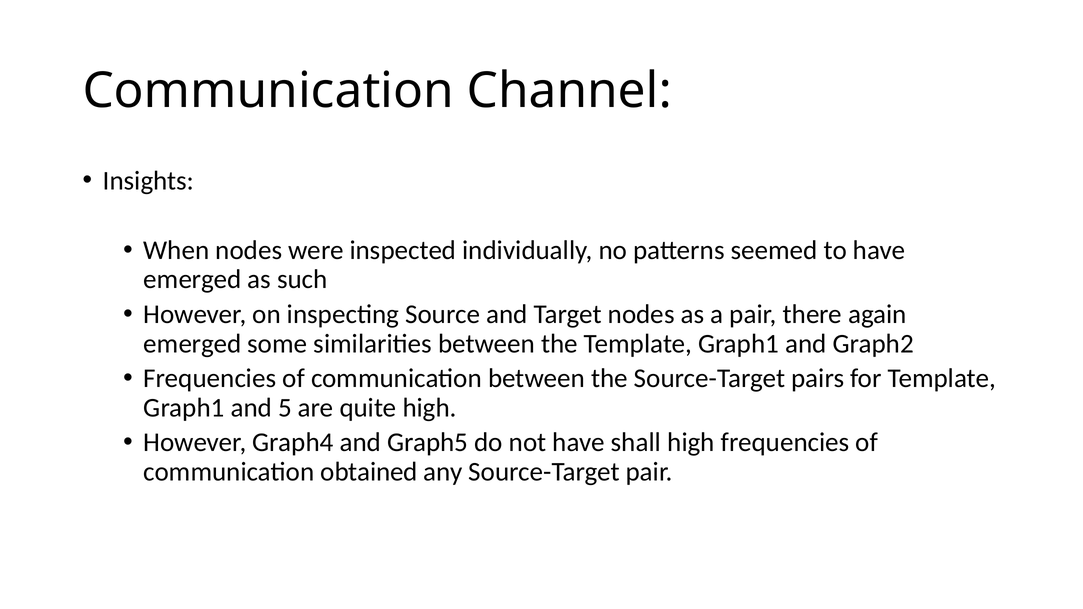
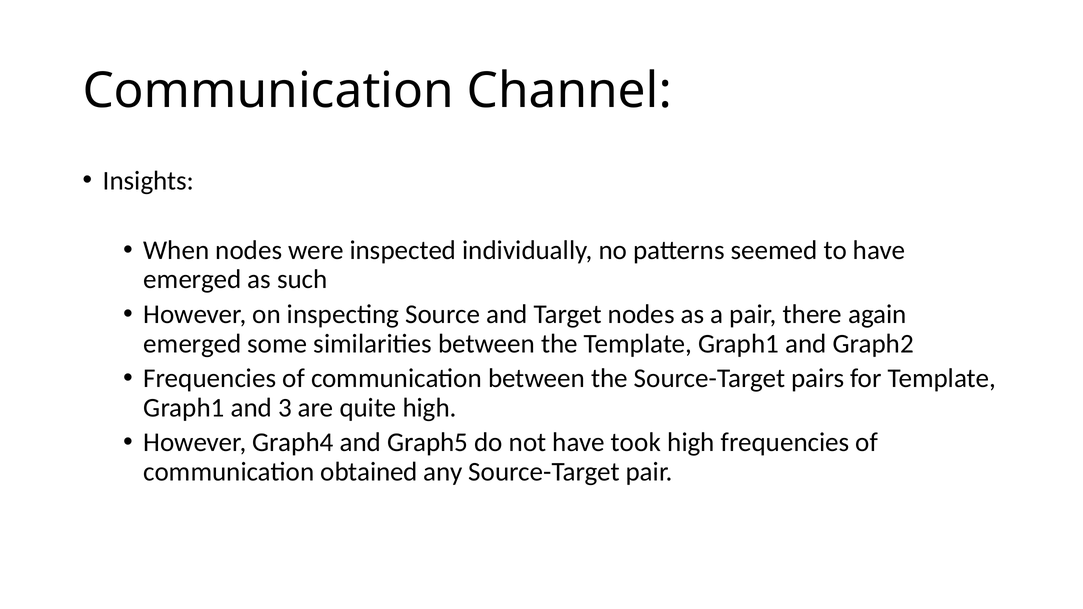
5: 5 -> 3
shall: shall -> took
